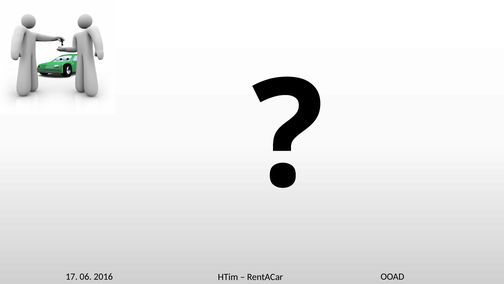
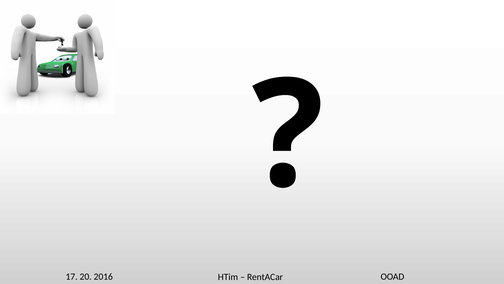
06: 06 -> 20
